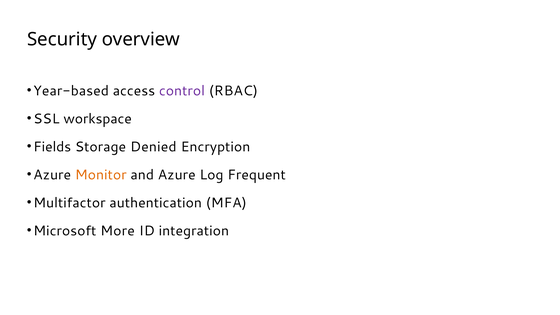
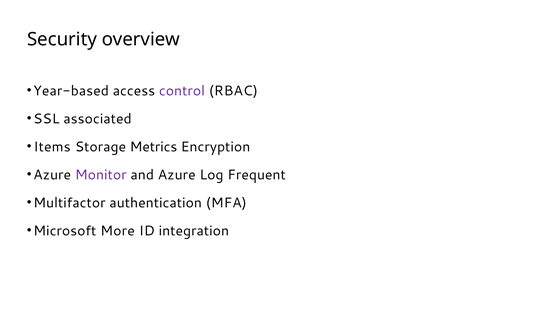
workspace: workspace -> associated
Fields: Fields -> Items
Denied: Denied -> Metrics
Monitor colour: orange -> purple
